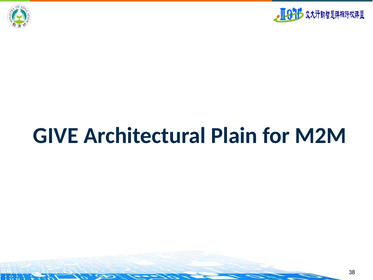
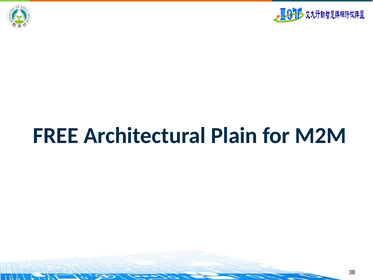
GIVE: GIVE -> FREE
